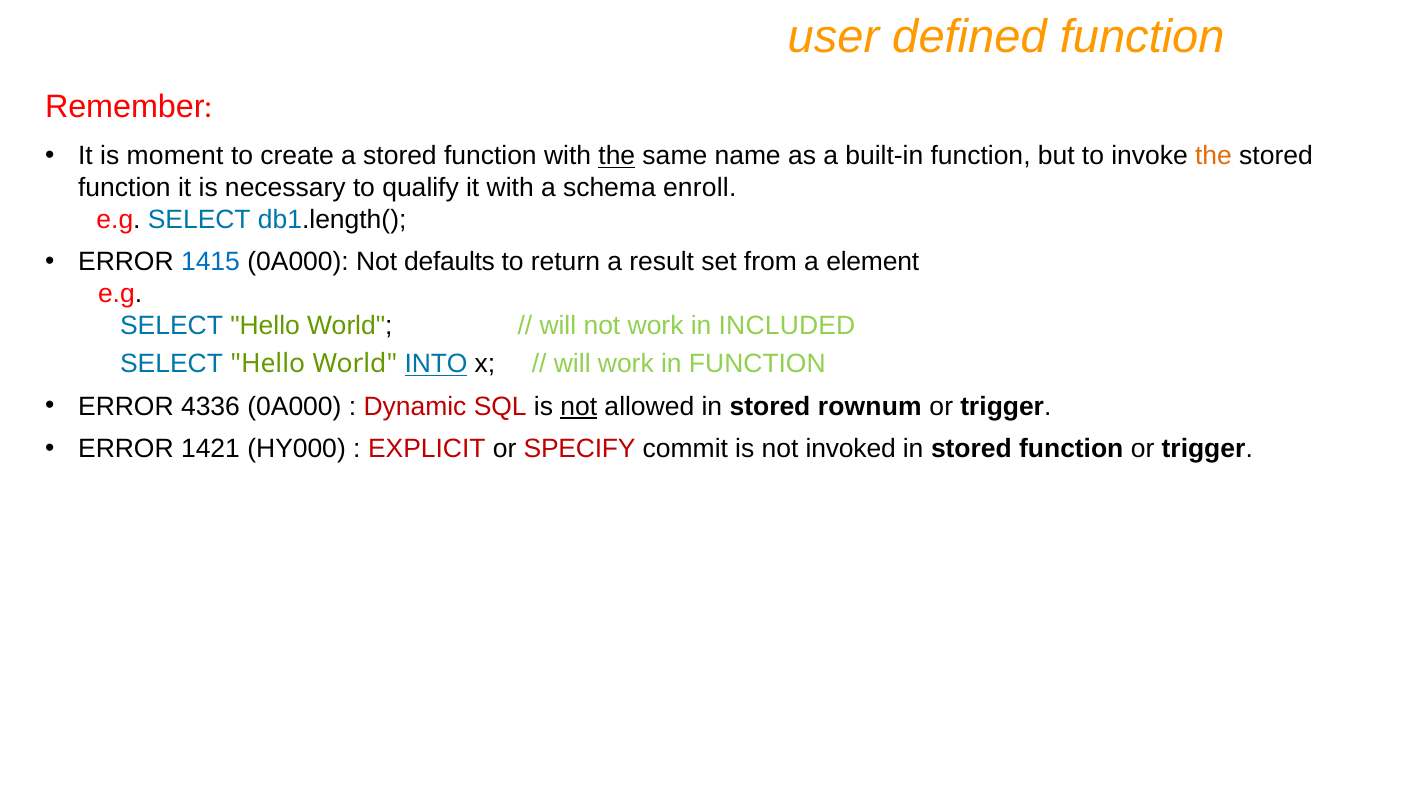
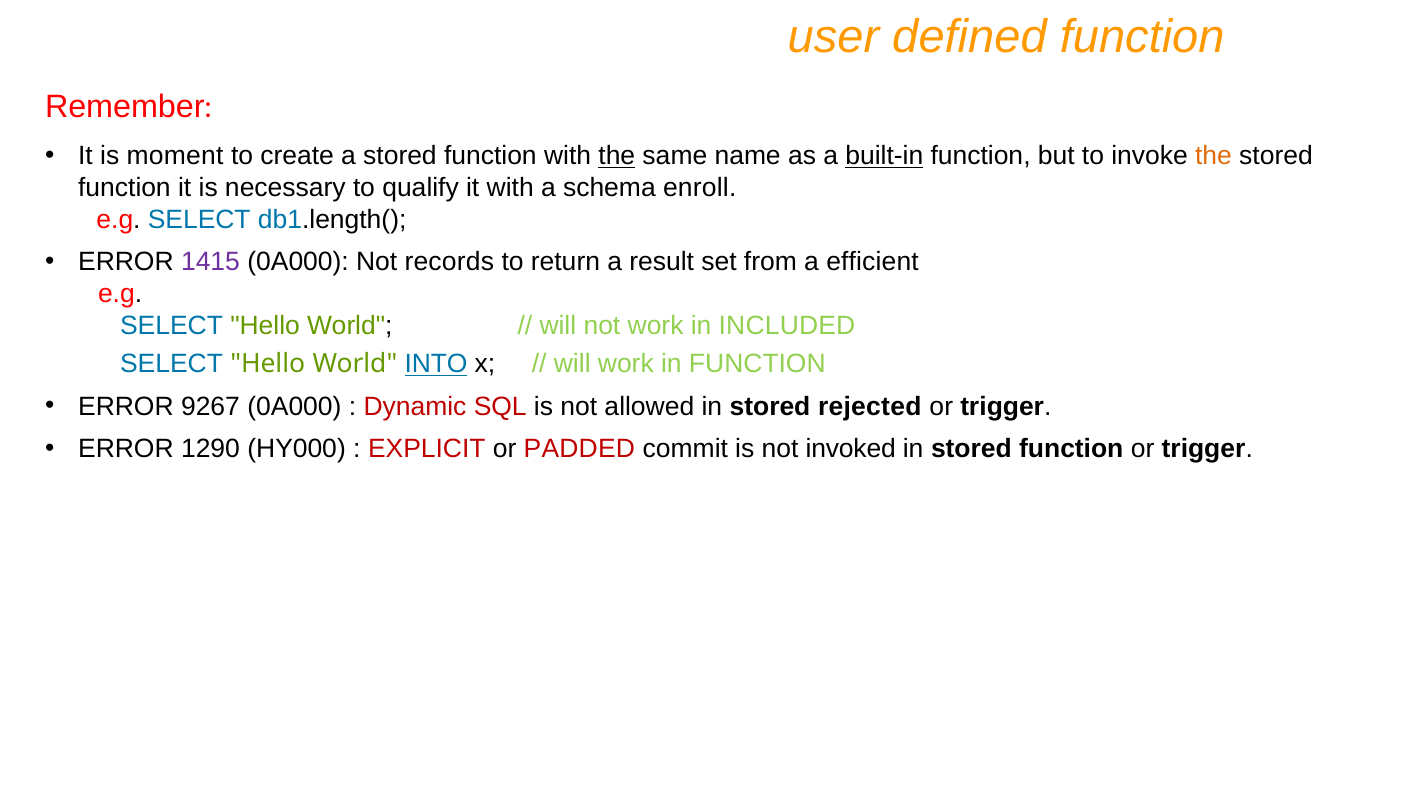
built-in underline: none -> present
1415 colour: blue -> purple
defaults: defaults -> records
element: element -> efficient
4336: 4336 -> 9267
not at (579, 407) underline: present -> none
rownum: rownum -> rejected
1421: 1421 -> 1290
SPECIFY: SPECIFY -> PADDED
